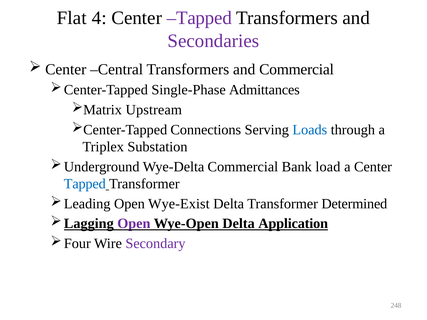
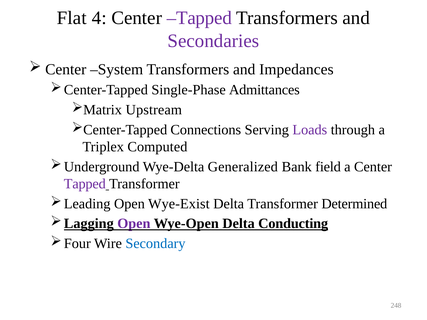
Central: Central -> System
and Commercial: Commercial -> Impedances
Loads colour: blue -> purple
Substation: Substation -> Computed
Wye-Delta Commercial: Commercial -> Generalized
load: load -> field
Tapped at (85, 184) colour: blue -> purple
Application: Application -> Conducting
Secondary colour: purple -> blue
